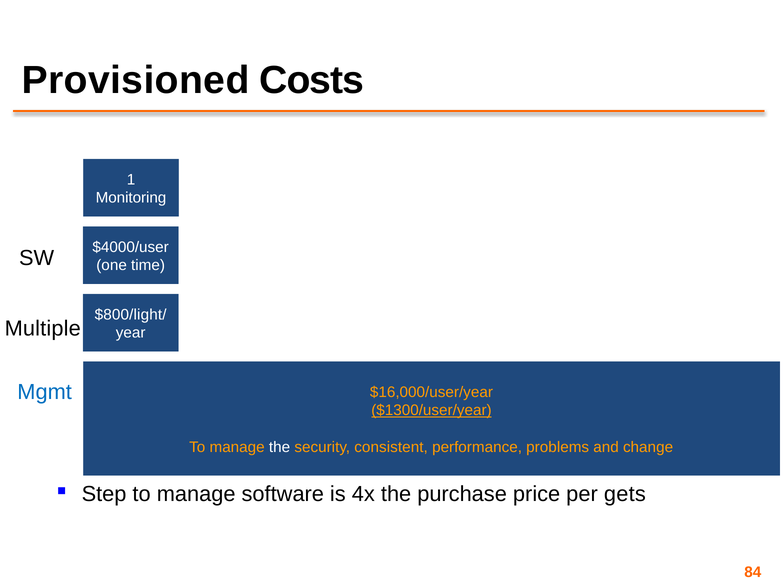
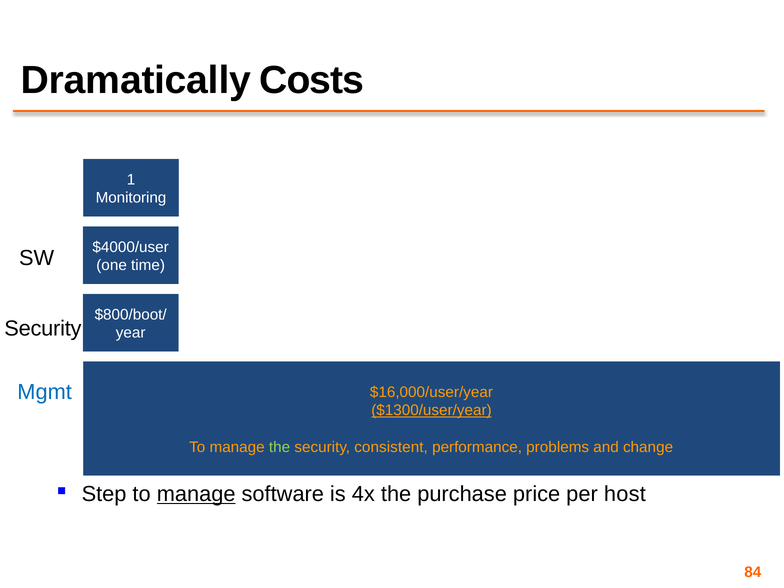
Provisioned: Provisioned -> Dramatically
$800/light/: $800/light/ -> $800/boot/
Multiple at (43, 328): Multiple -> Security
the at (280, 447) colour: white -> light green
manage at (196, 494) underline: none -> present
gets: gets -> host
